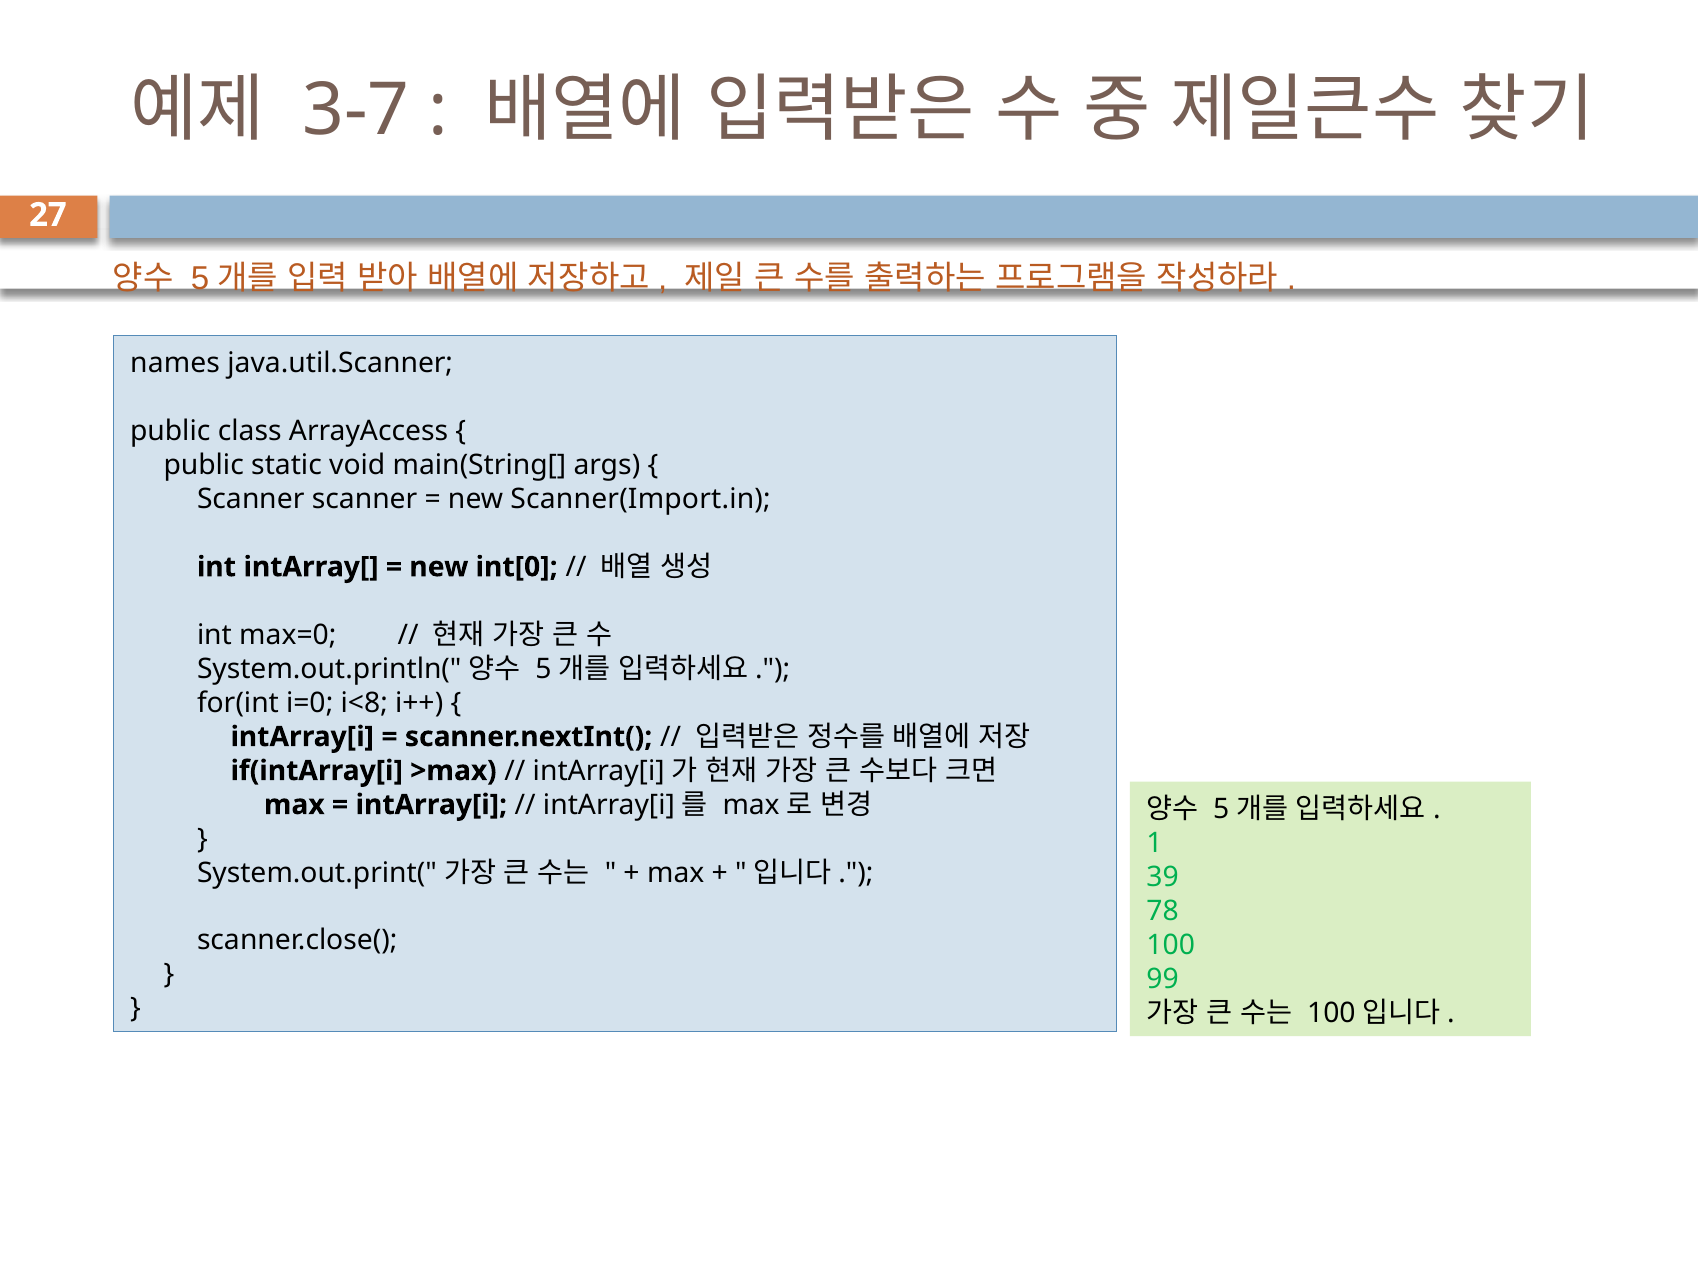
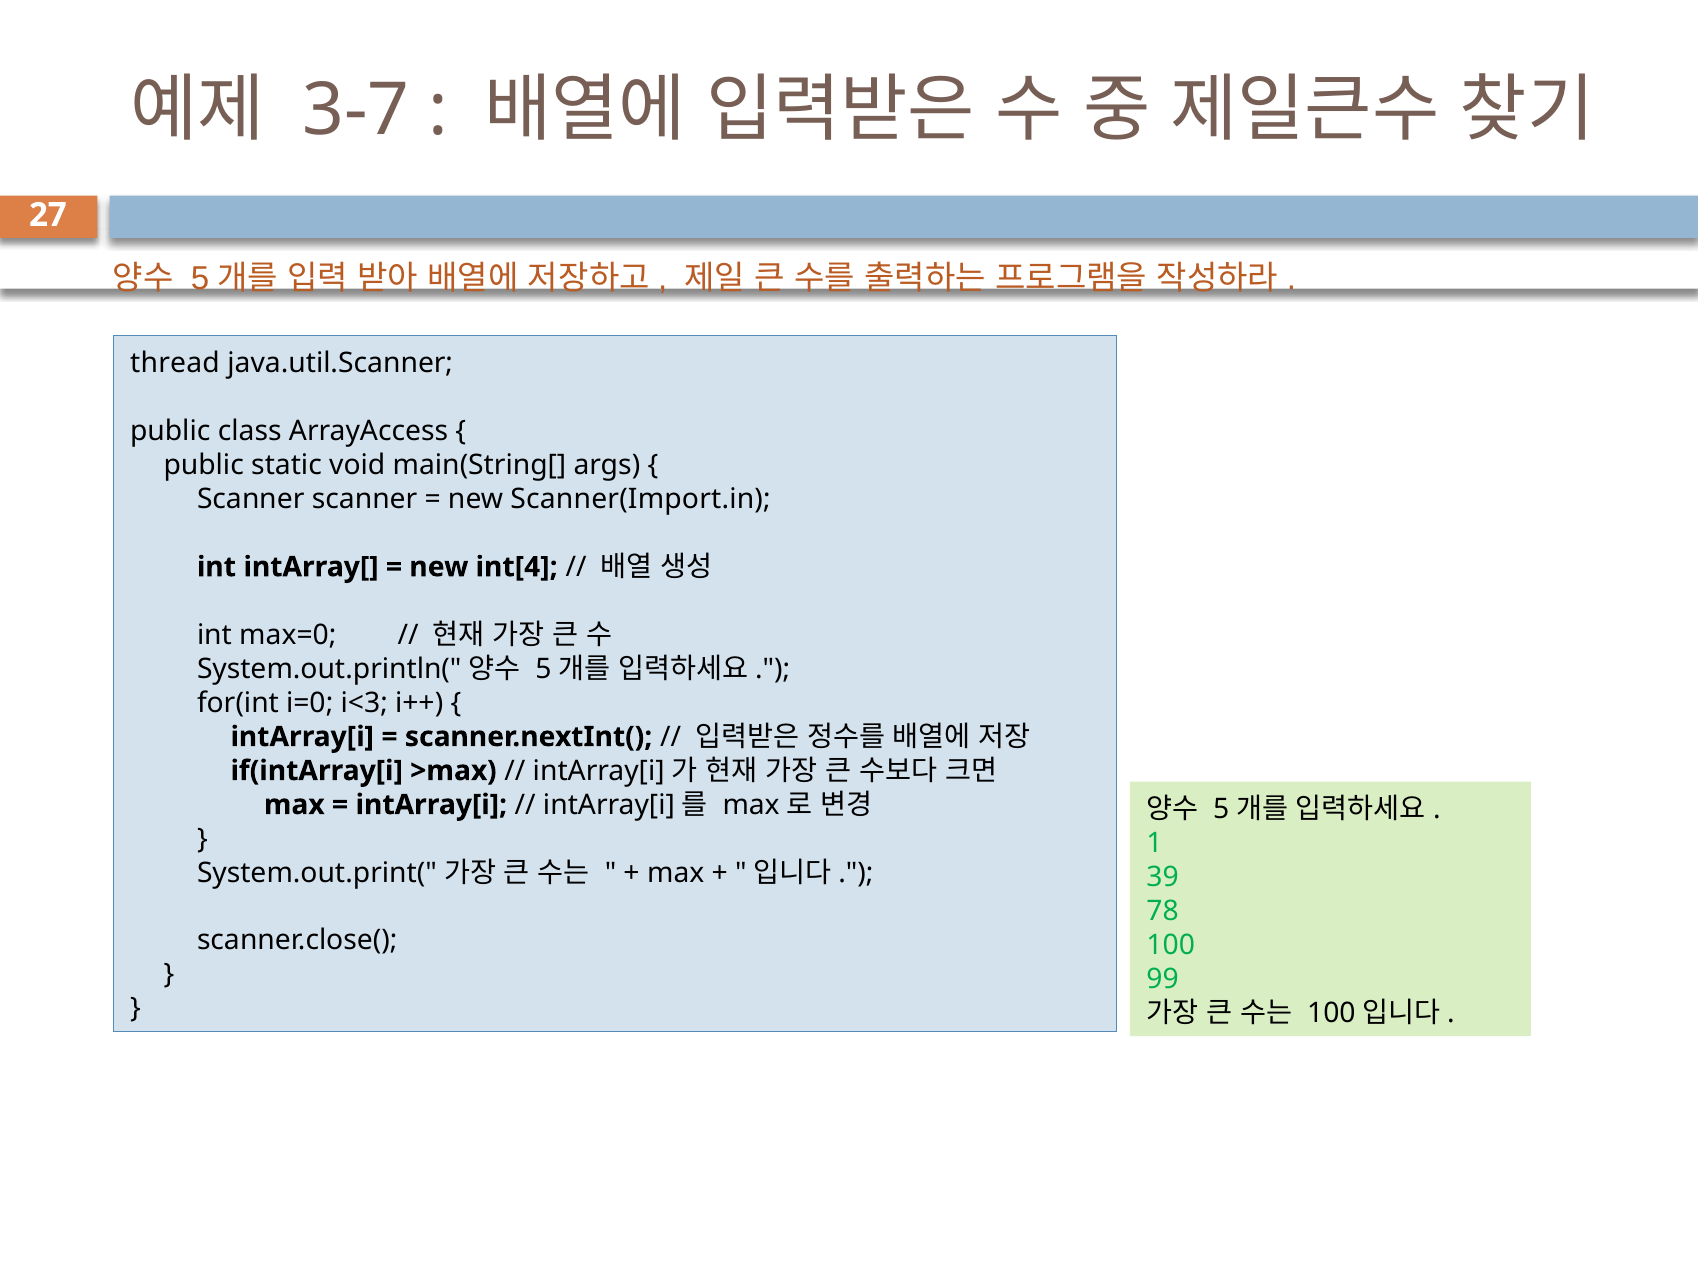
names: names -> thread
int[0: int[0 -> int[4
i<8: i<8 -> i<3
